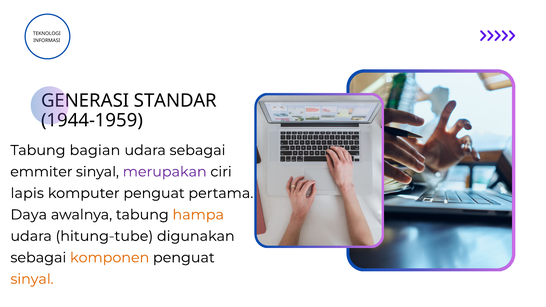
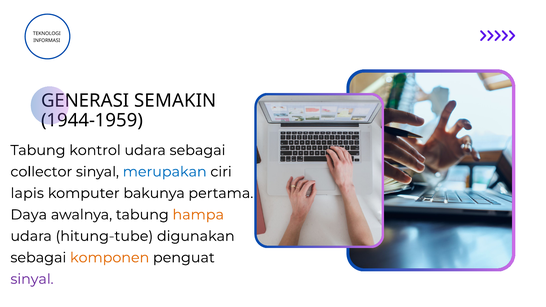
STANDAR: STANDAR -> SEMAKIN
bagian: bagian -> kontrol
emmiter: emmiter -> collector
merupakan colour: purple -> blue
komputer penguat: penguat -> bakunya
sinyal at (32, 279) colour: orange -> purple
